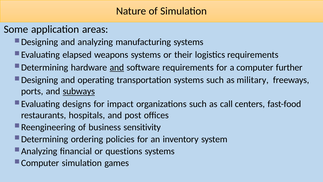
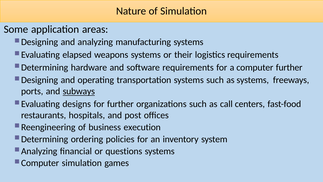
and at (117, 67) underline: present -> none
as military: military -> systems
for impact: impact -> further
sensitivity: sensitivity -> execution
